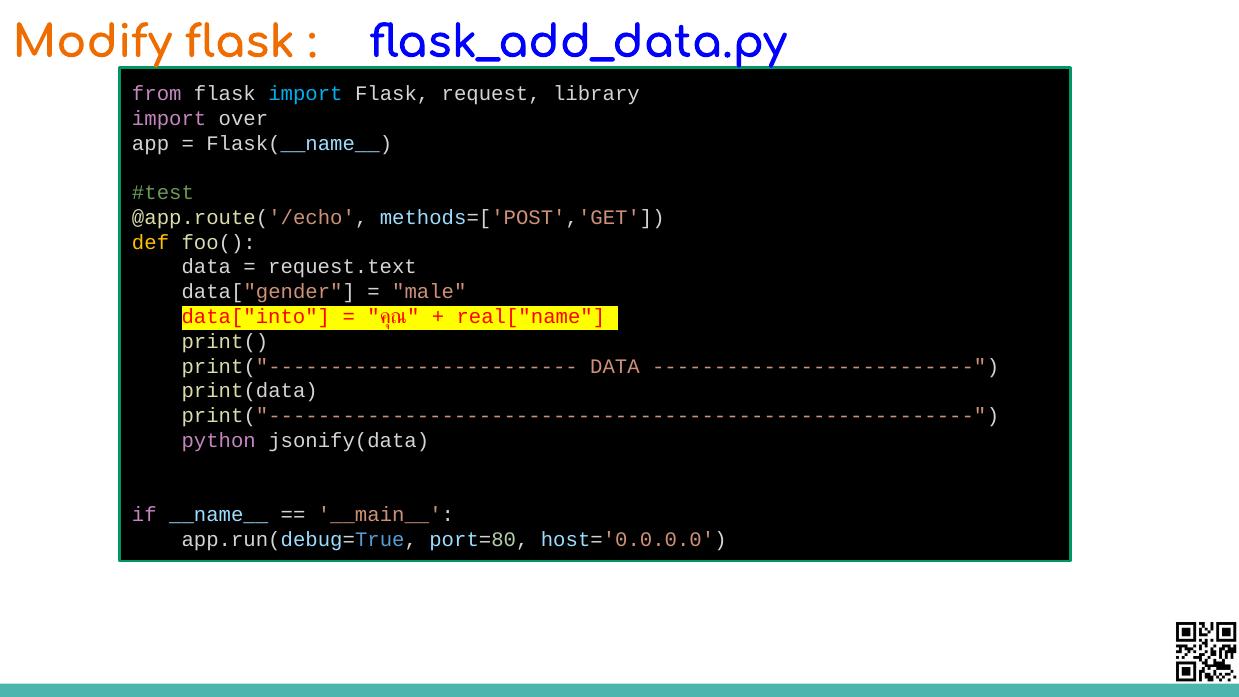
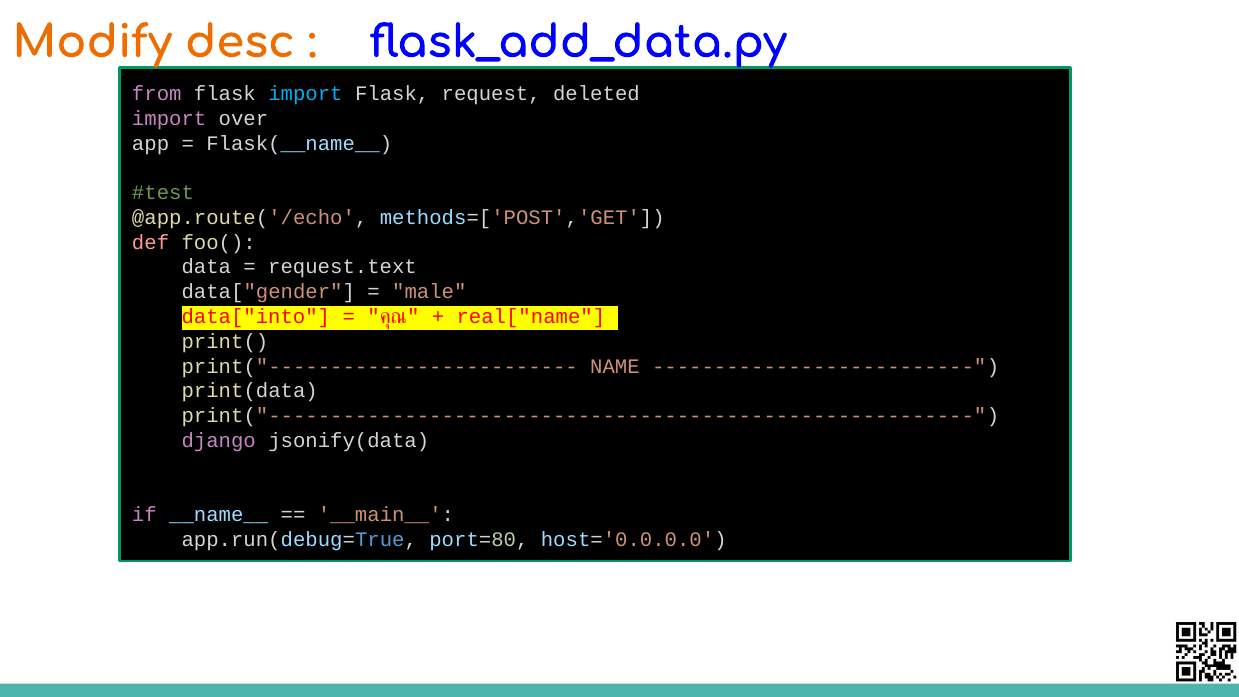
Modify flask: flask -> desc
library: library -> deleted
def colour: yellow -> pink
print("------------------------- DATA: DATA -> NAME
python: python -> django
